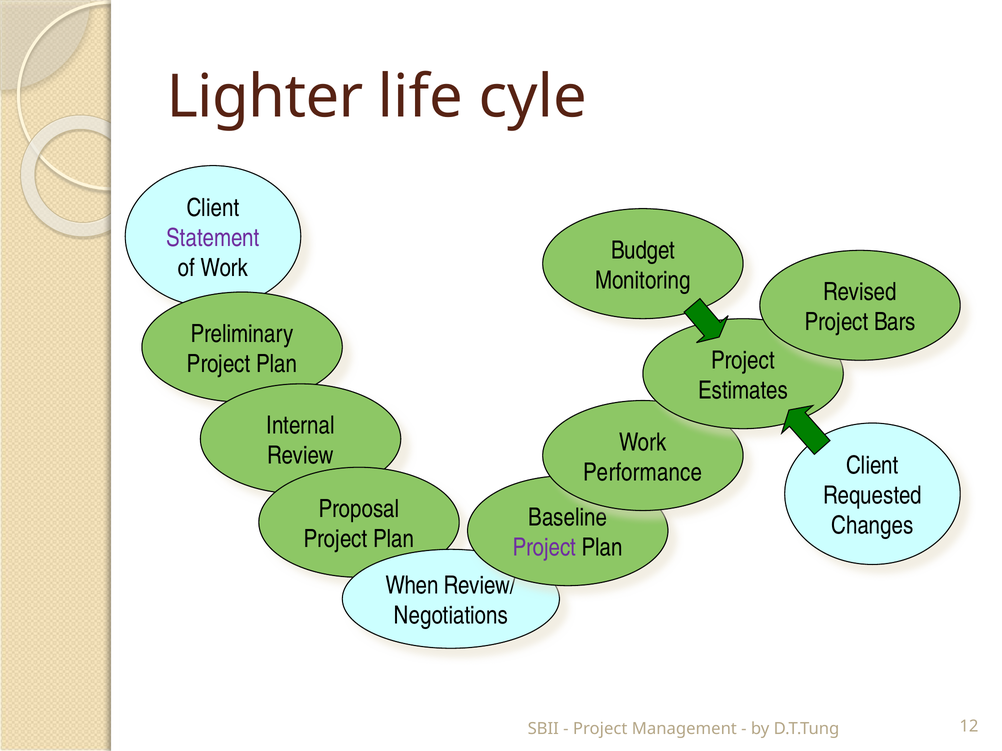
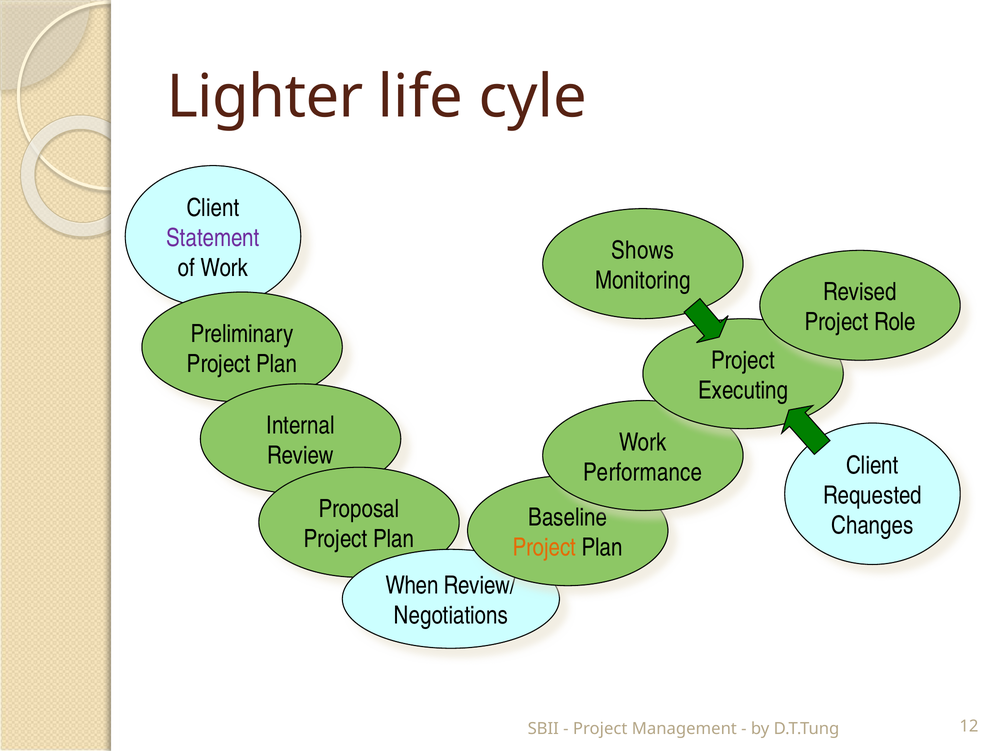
Budget: Budget -> Shows
Bars: Bars -> Role
Estimates: Estimates -> Executing
Project at (544, 548) colour: purple -> orange
